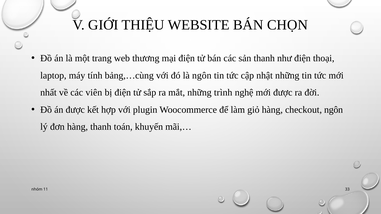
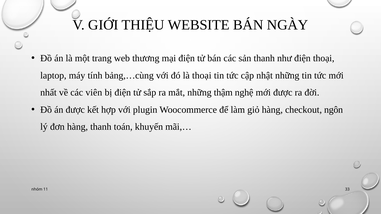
CHỌN: CHỌN -> NGÀY
là ngôn: ngôn -> thoại
trình: trình -> thậm
